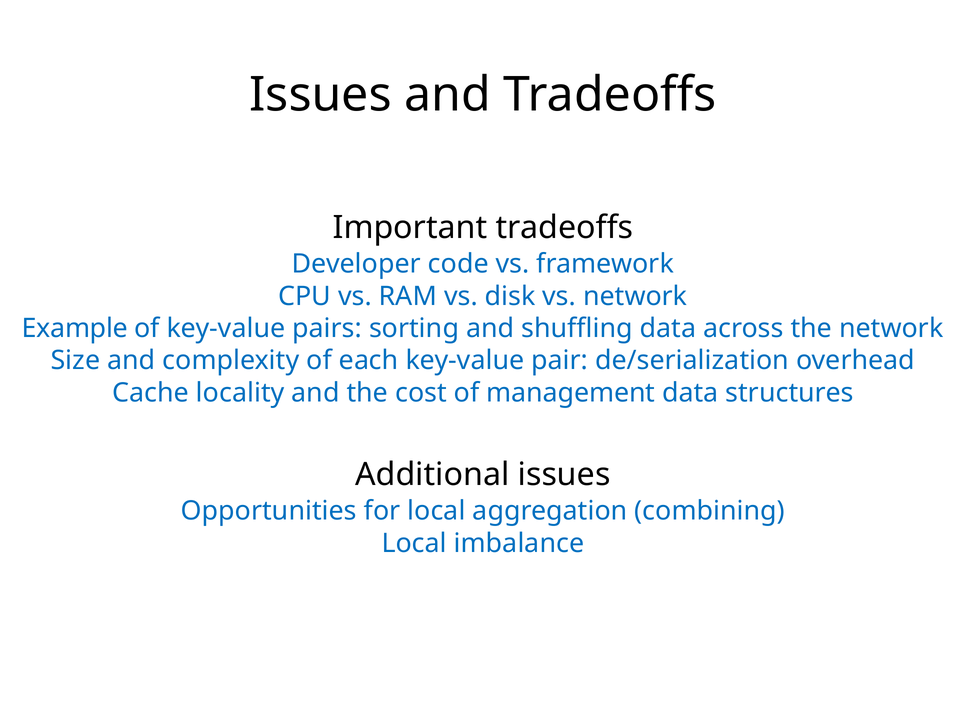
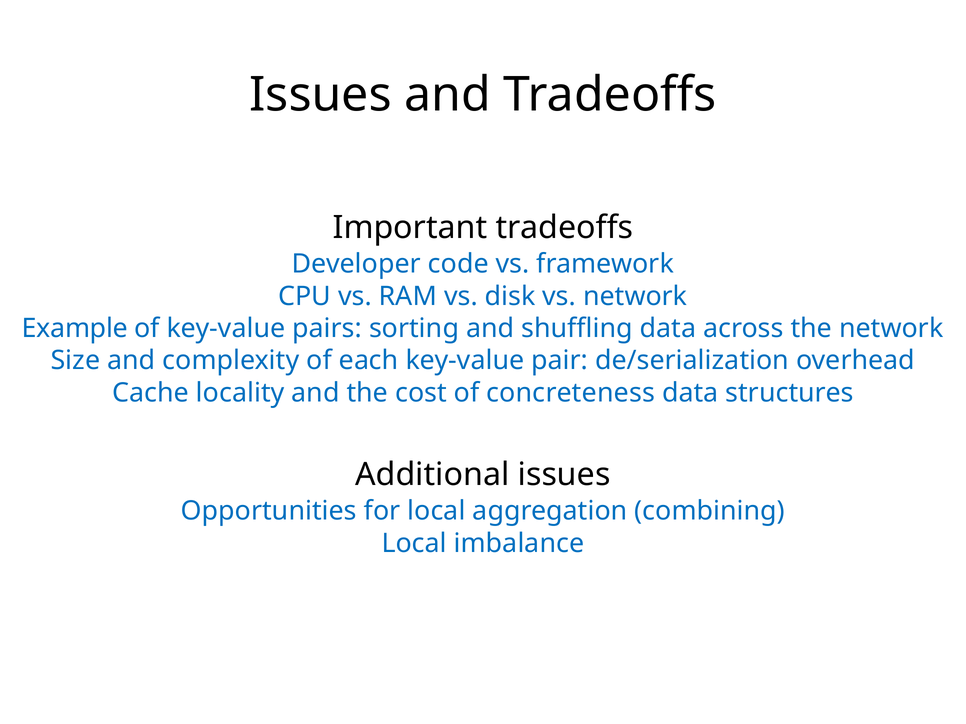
management: management -> concreteness
